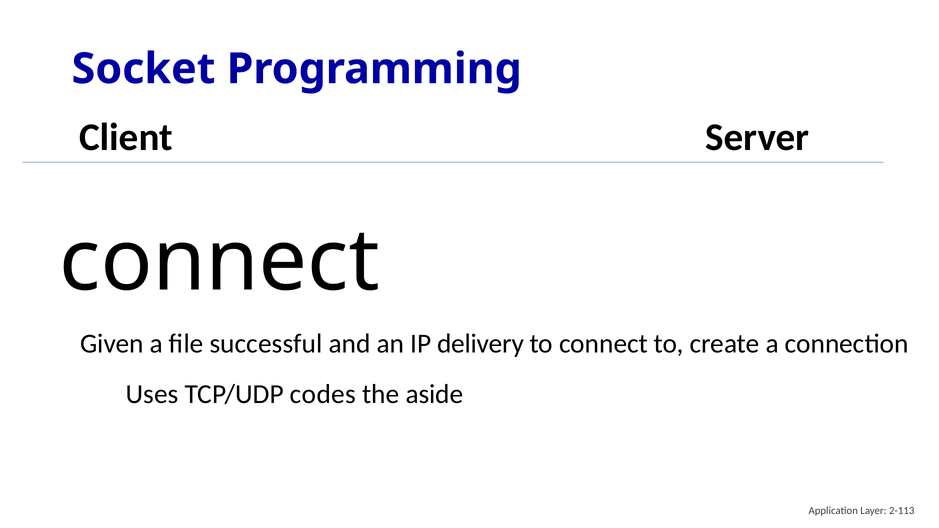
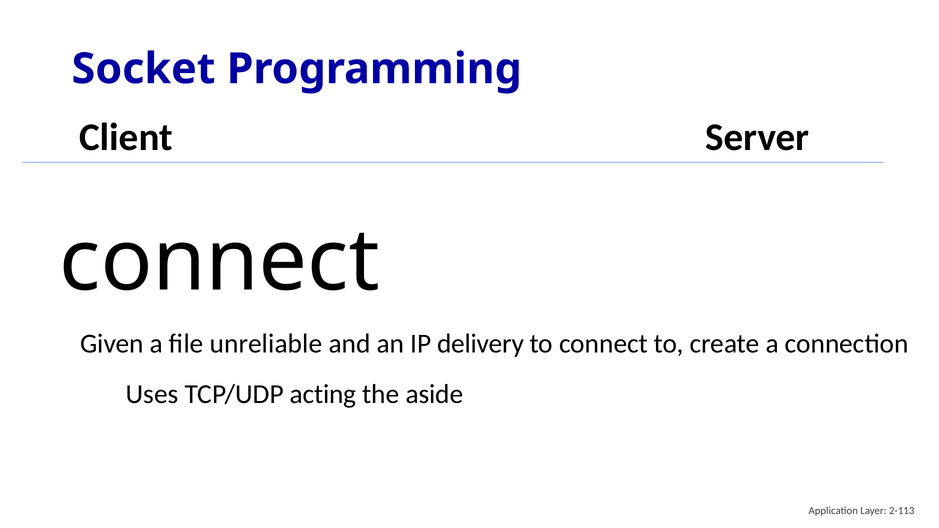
successful: successful -> unreliable
codes: codes -> acting
